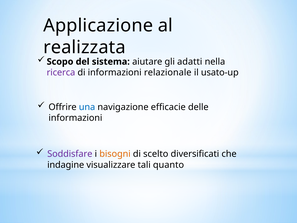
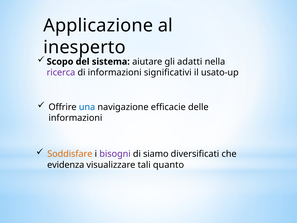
realizzata: realizzata -> inesperto
relazionale: relazionale -> significativi
Soddisfare colour: purple -> orange
bisogni colour: orange -> purple
scelto: scelto -> siamo
indagine: indagine -> evidenza
